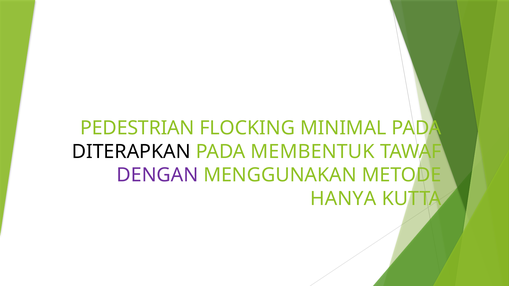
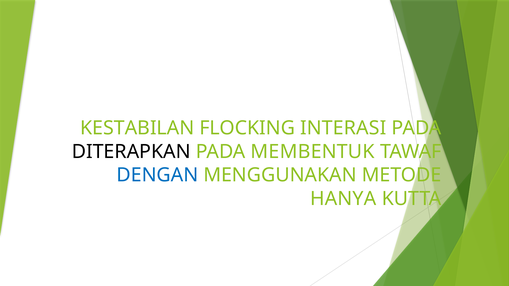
PEDESTRIAN: PEDESTRIAN -> KESTABILAN
MINIMAL: MINIMAL -> INTERASI
DENGAN colour: purple -> blue
